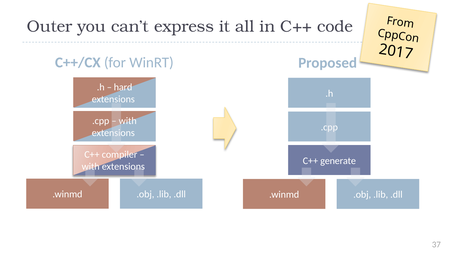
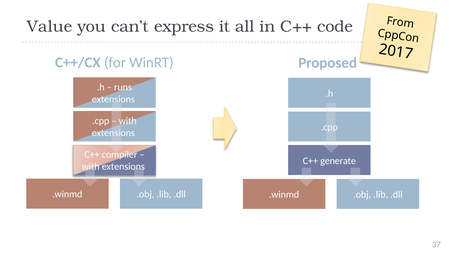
Outer: Outer -> Value
hard: hard -> runs
